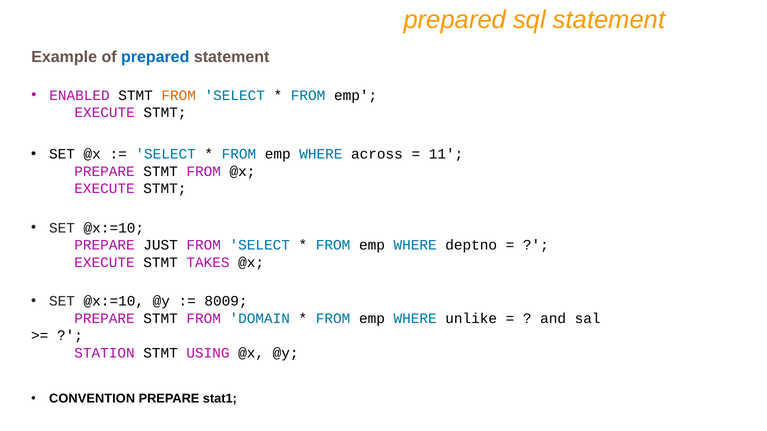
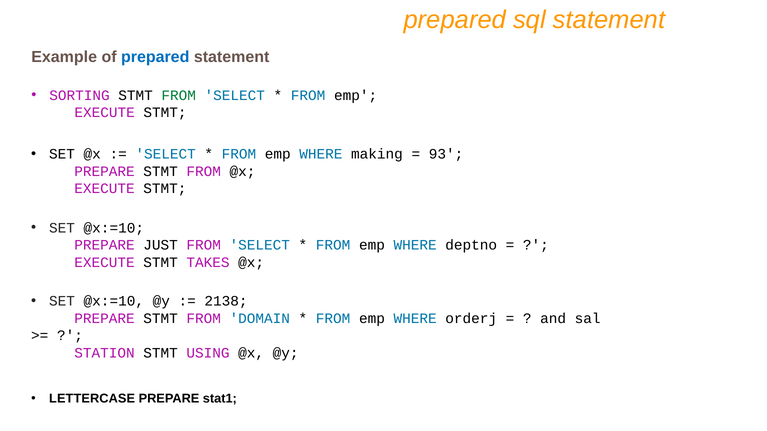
ENABLED: ENABLED -> SORTING
FROM at (179, 95) colour: orange -> green
across: across -> making
11: 11 -> 93
8009: 8009 -> 2138
unlike: unlike -> orderj
CONVENTION: CONVENTION -> LETTERCASE
